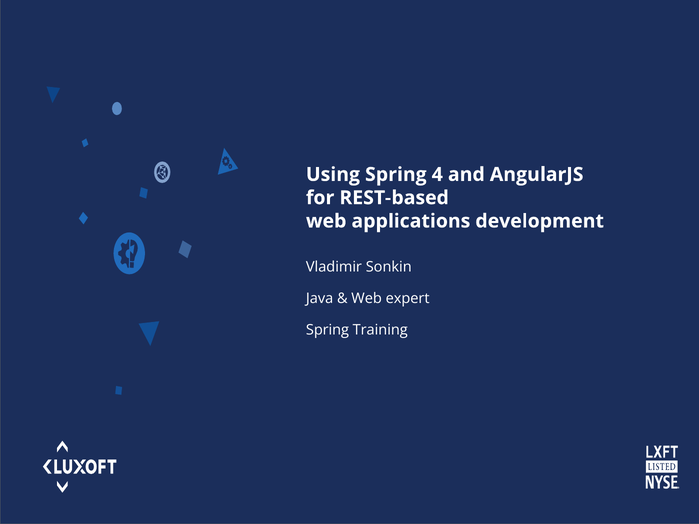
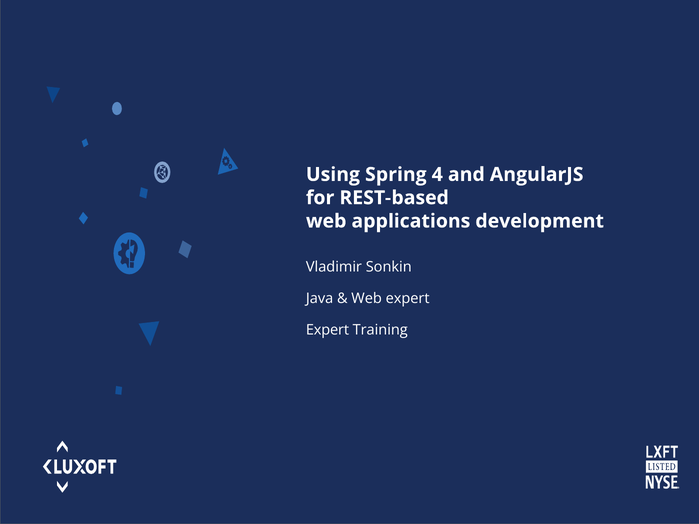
Spring at (327, 330): Spring -> Expert
